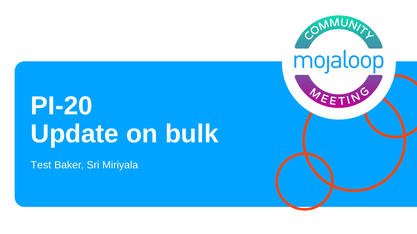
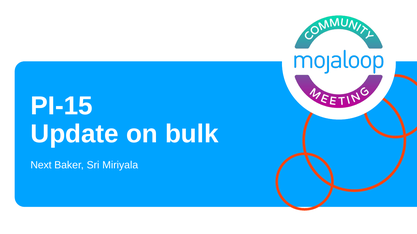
PI-20: PI-20 -> PI-15
Test: Test -> Next
